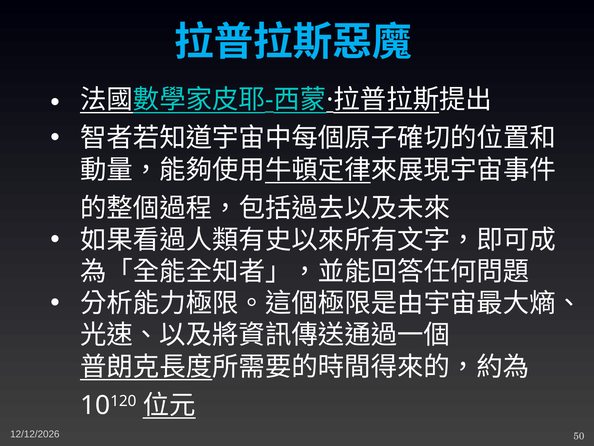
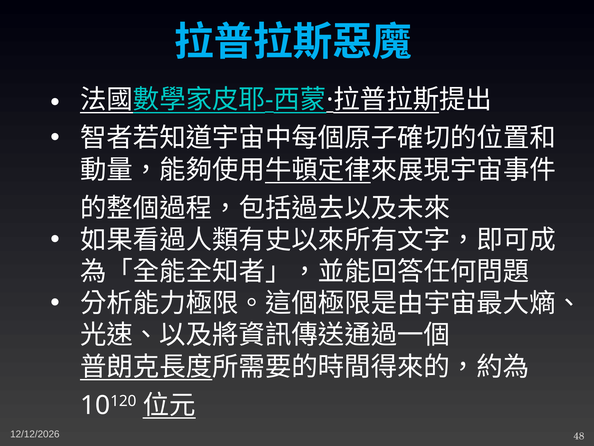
50: 50 -> 48
